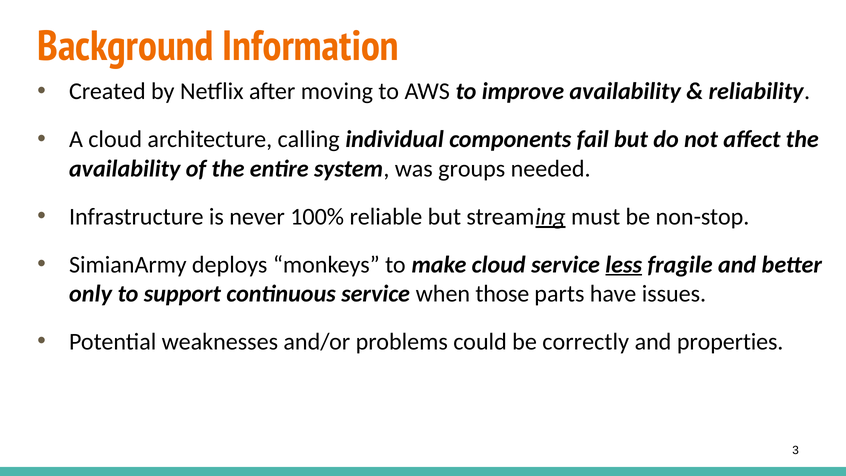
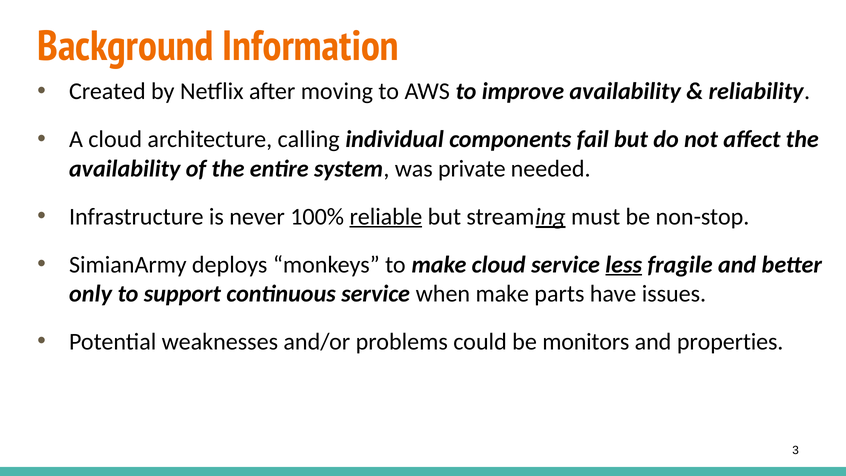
groups: groups -> private
reliable underline: none -> present
when those: those -> make
correctly: correctly -> monitors
